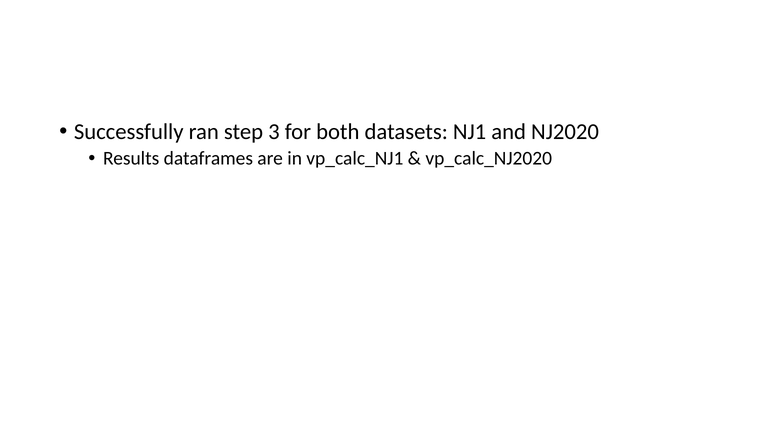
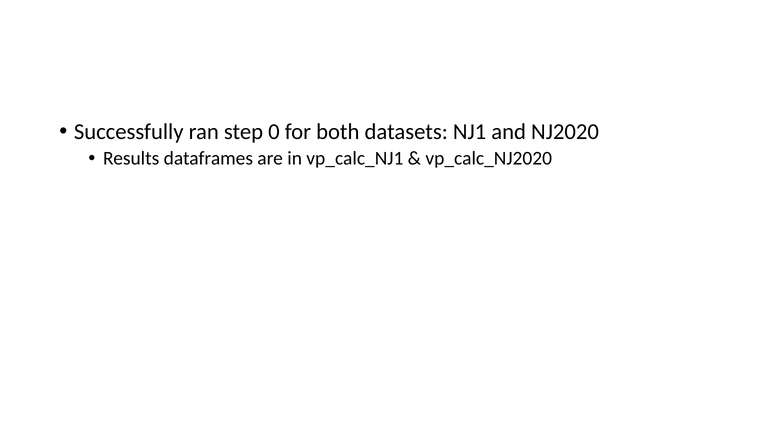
3: 3 -> 0
